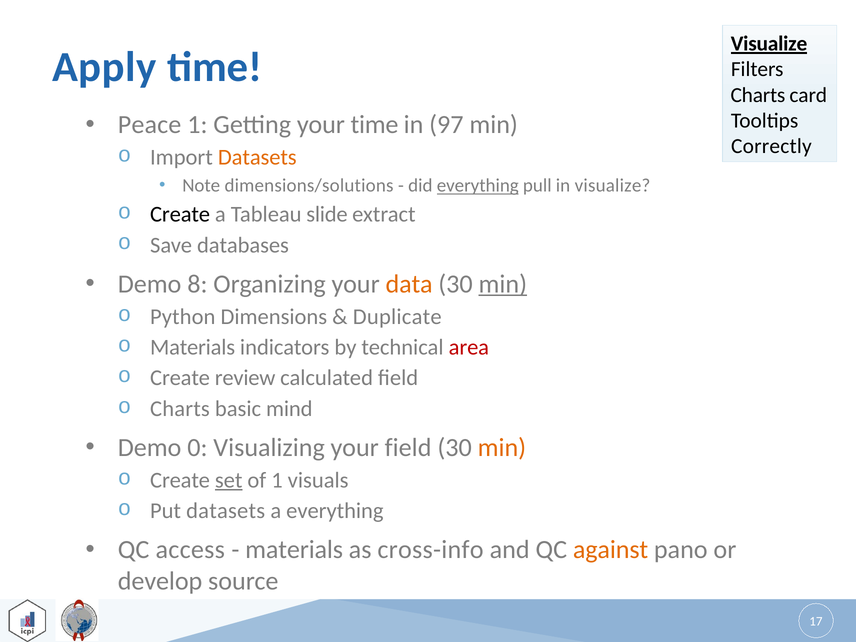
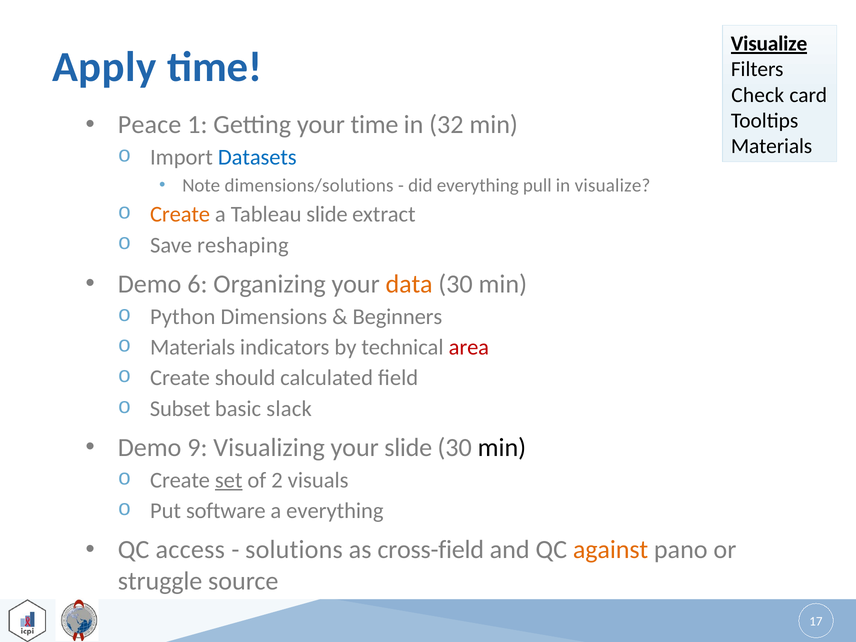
Charts at (758, 95): Charts -> Check
97: 97 -> 32
Correctly at (771, 146): Correctly -> Materials
Datasets at (257, 157) colour: orange -> blue
everything at (478, 186) underline: present -> none
Create at (180, 214) colour: black -> orange
databases: databases -> reshaping
8: 8 -> 6
min at (503, 284) underline: present -> none
Duplicate: Duplicate -> Beginners
review: review -> should
Charts at (180, 409): Charts -> Subset
mind: mind -> slack
0: 0 -> 9
your field: field -> slide
min at (502, 448) colour: orange -> black
of 1: 1 -> 2
Put datasets: datasets -> software
materials at (294, 550): materials -> solutions
cross-info: cross-info -> cross-field
develop: develop -> struggle
